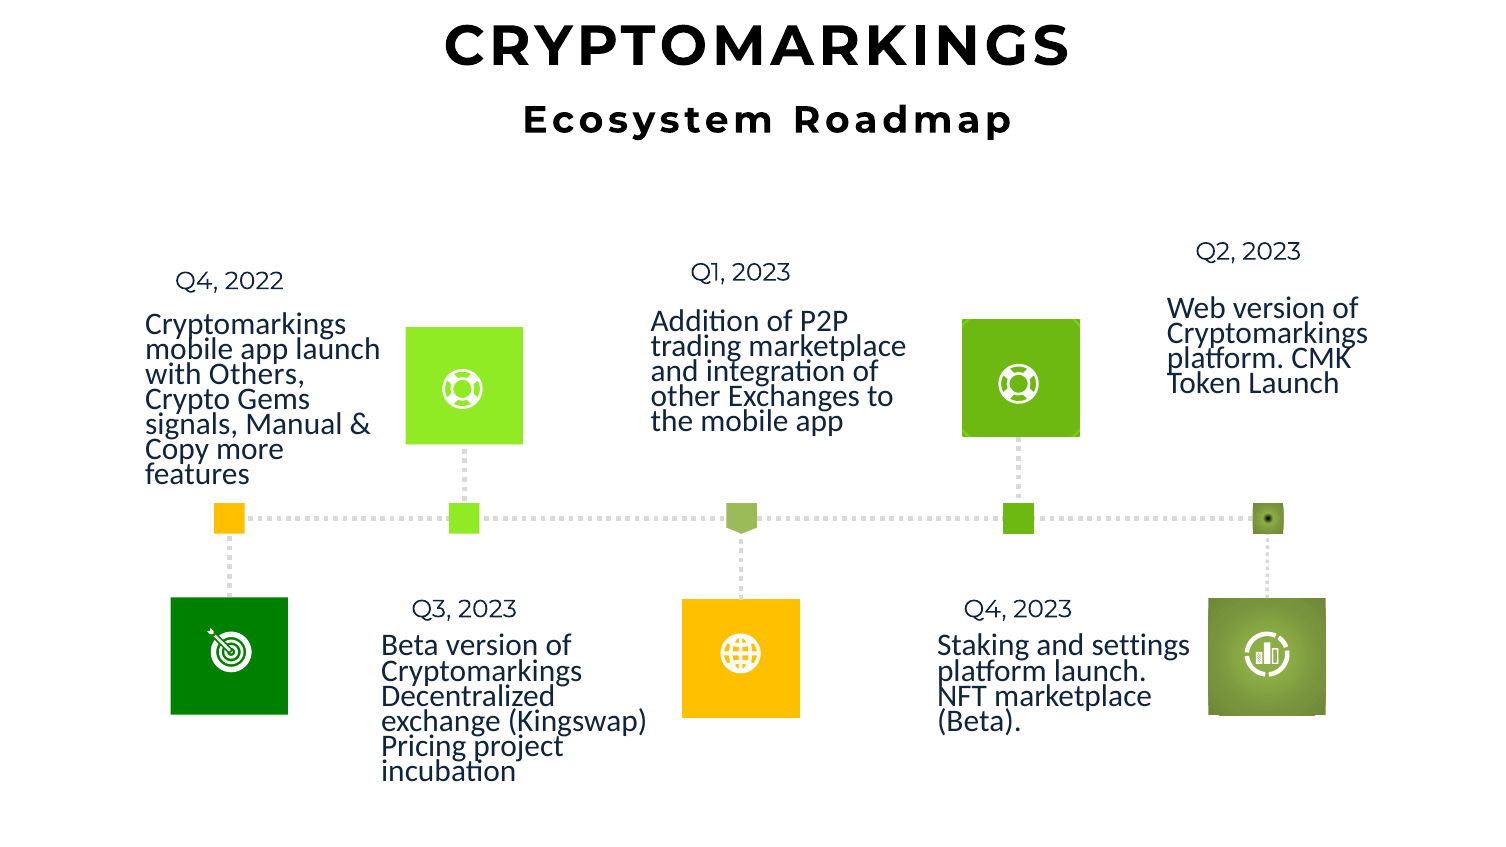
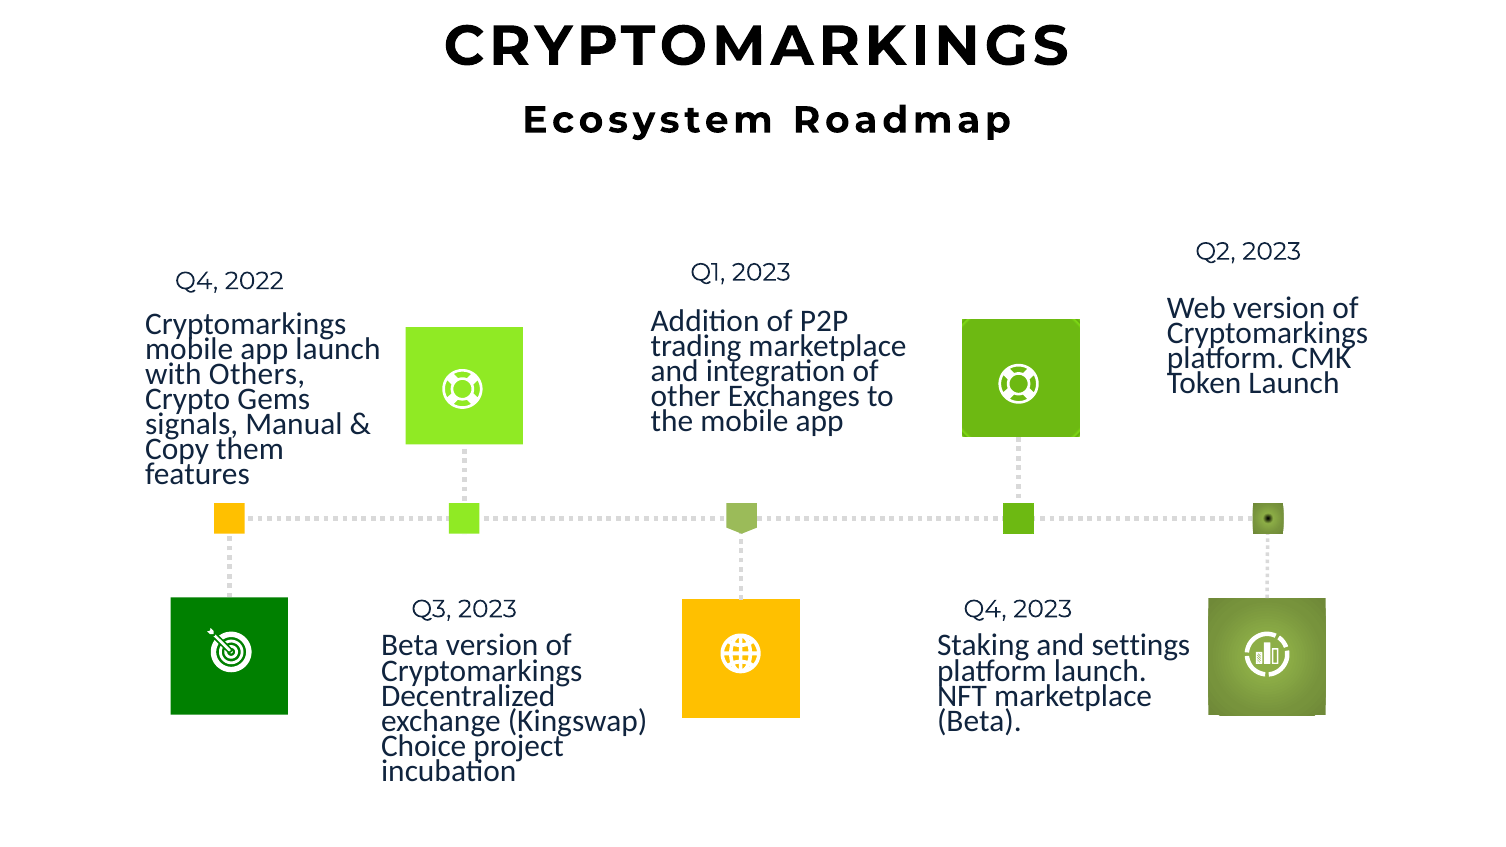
more: more -> them
Pricing: Pricing -> Choice
